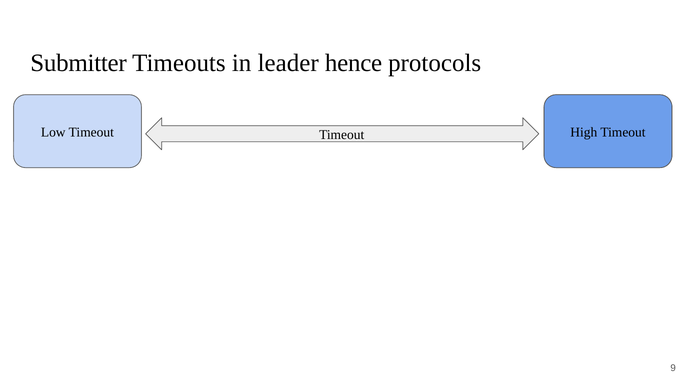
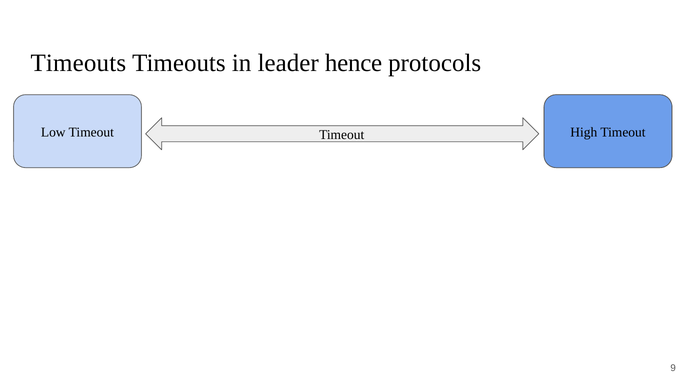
Submitter at (79, 63): Submitter -> Timeouts
